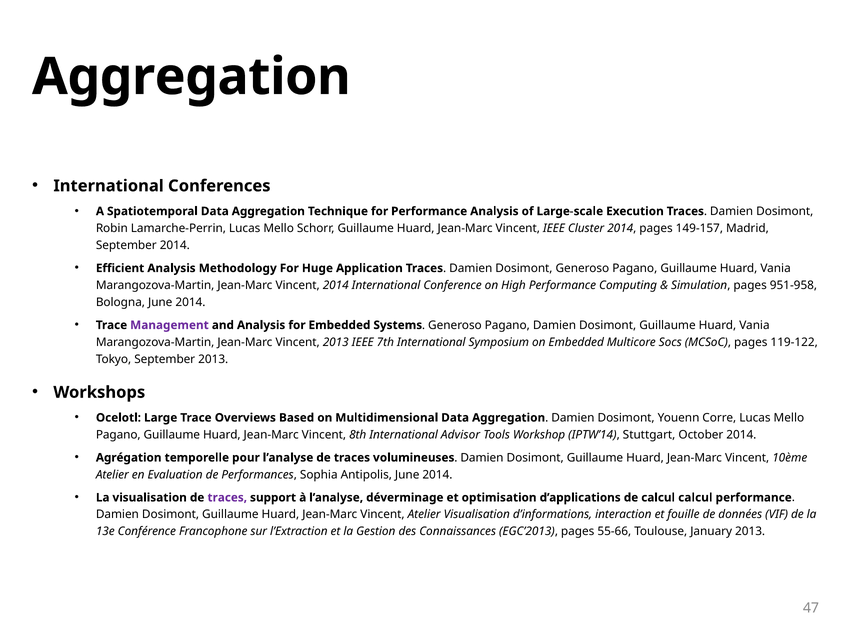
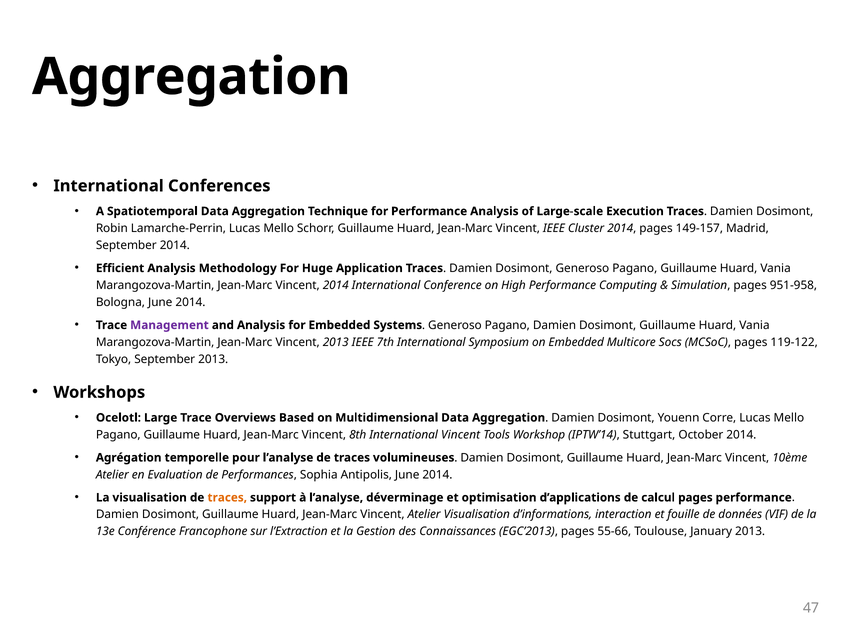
International Advisor: Advisor -> Vincent
traces at (227, 497) colour: purple -> orange
calcul calcul: calcul -> pages
